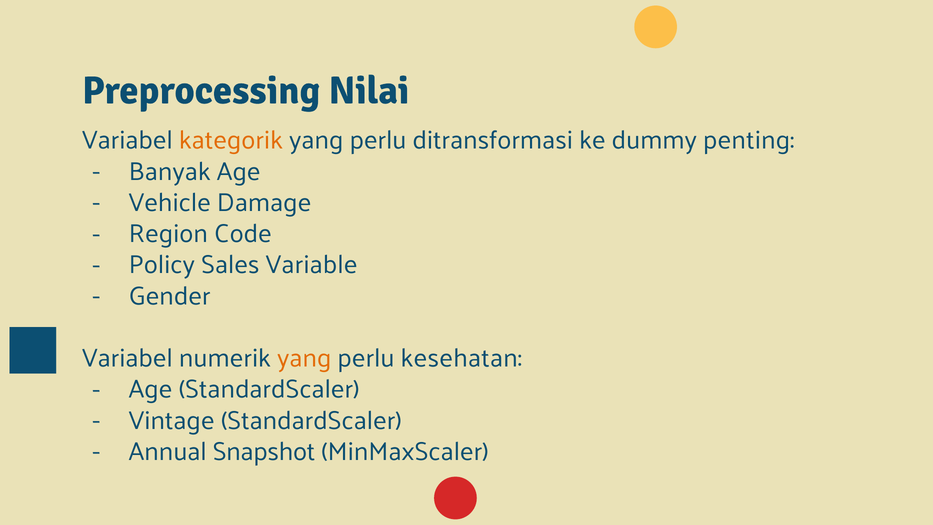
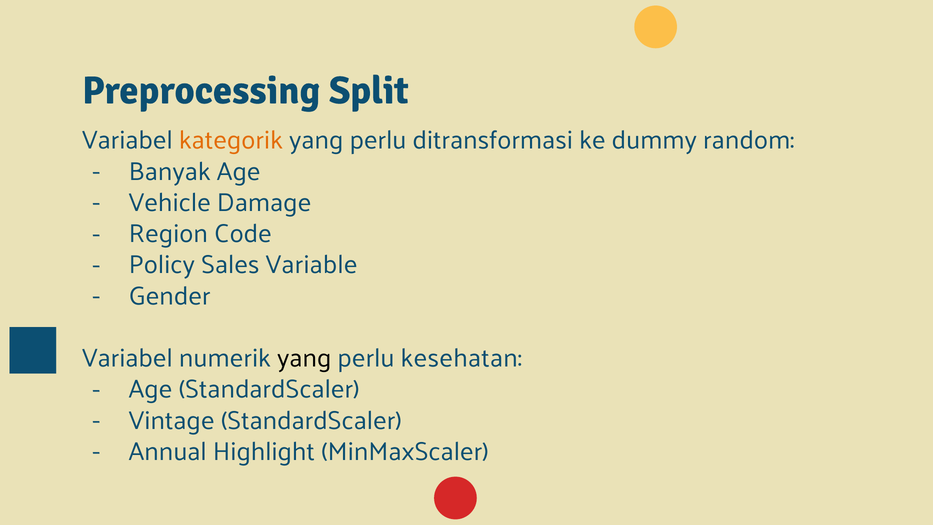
Nilai: Nilai -> Split
penting: penting -> random
yang at (304, 358) colour: orange -> black
Snapshot: Snapshot -> Highlight
